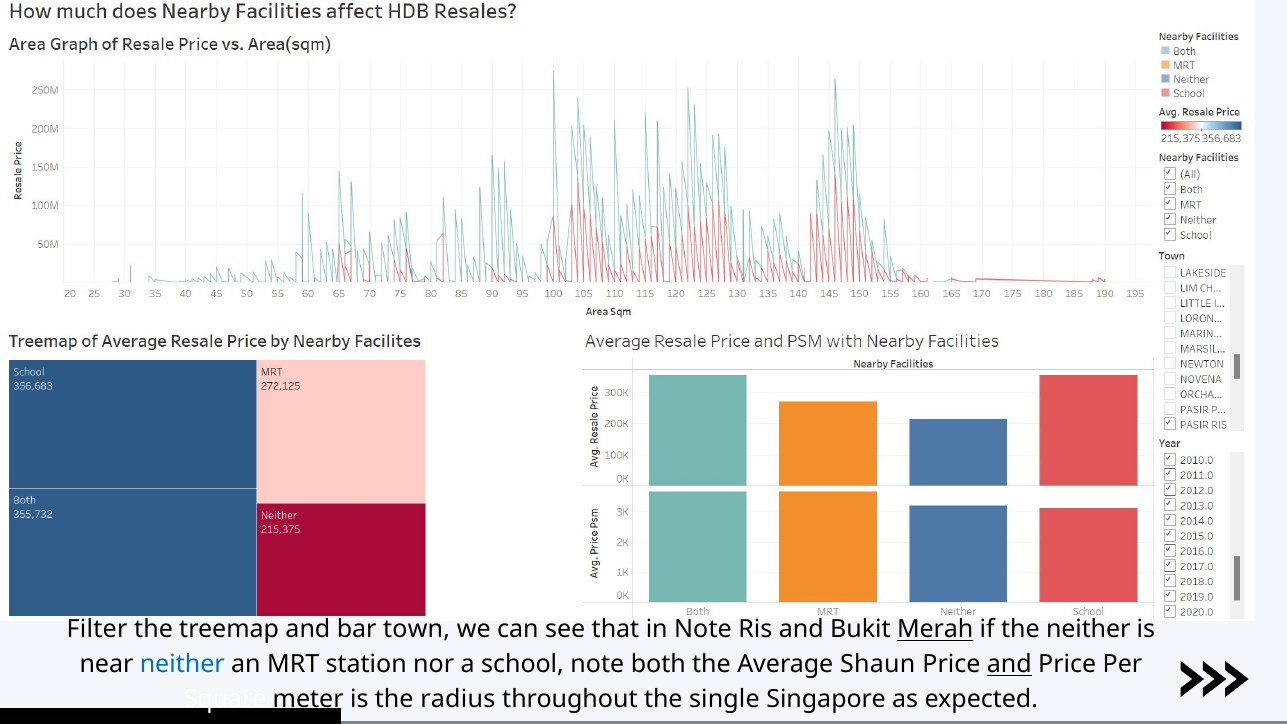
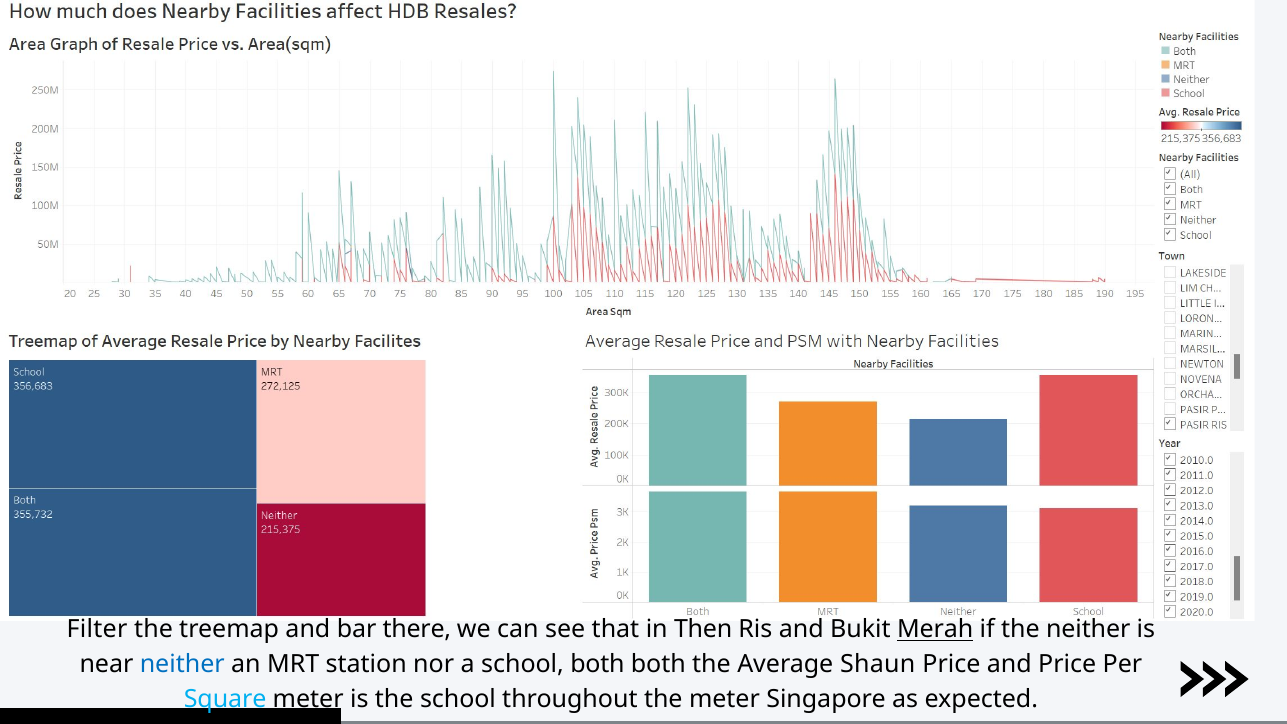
town: town -> there
in Note: Note -> Then
school note: note -> both
and at (1009, 665) underline: present -> none
Square colour: white -> light blue
the radius: radius -> school
the single: single -> meter
